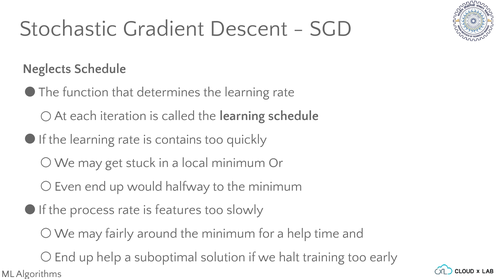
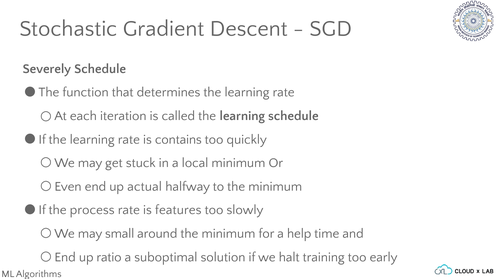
Neglects: Neglects -> Severely
would: would -> actual
fairly: fairly -> small
up help: help -> ratio
